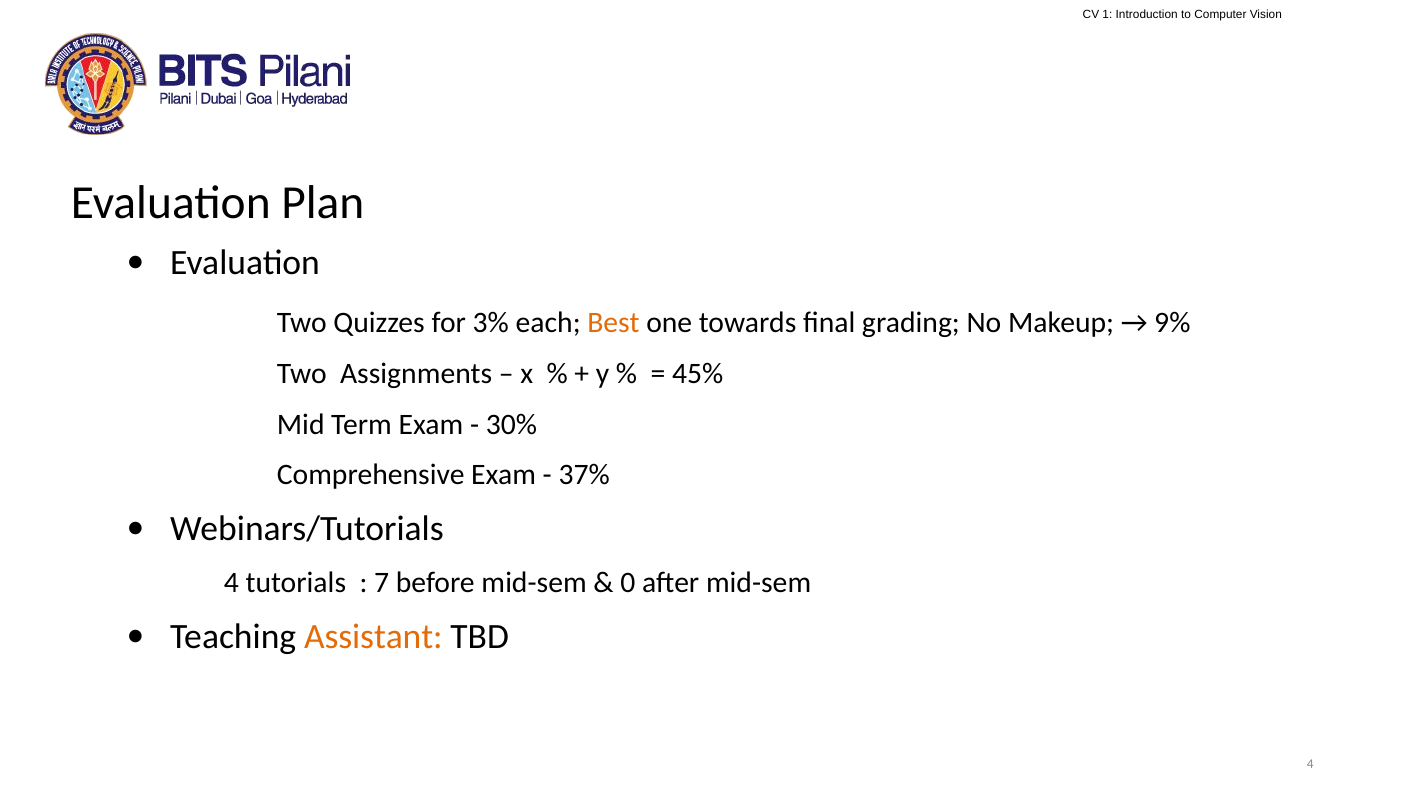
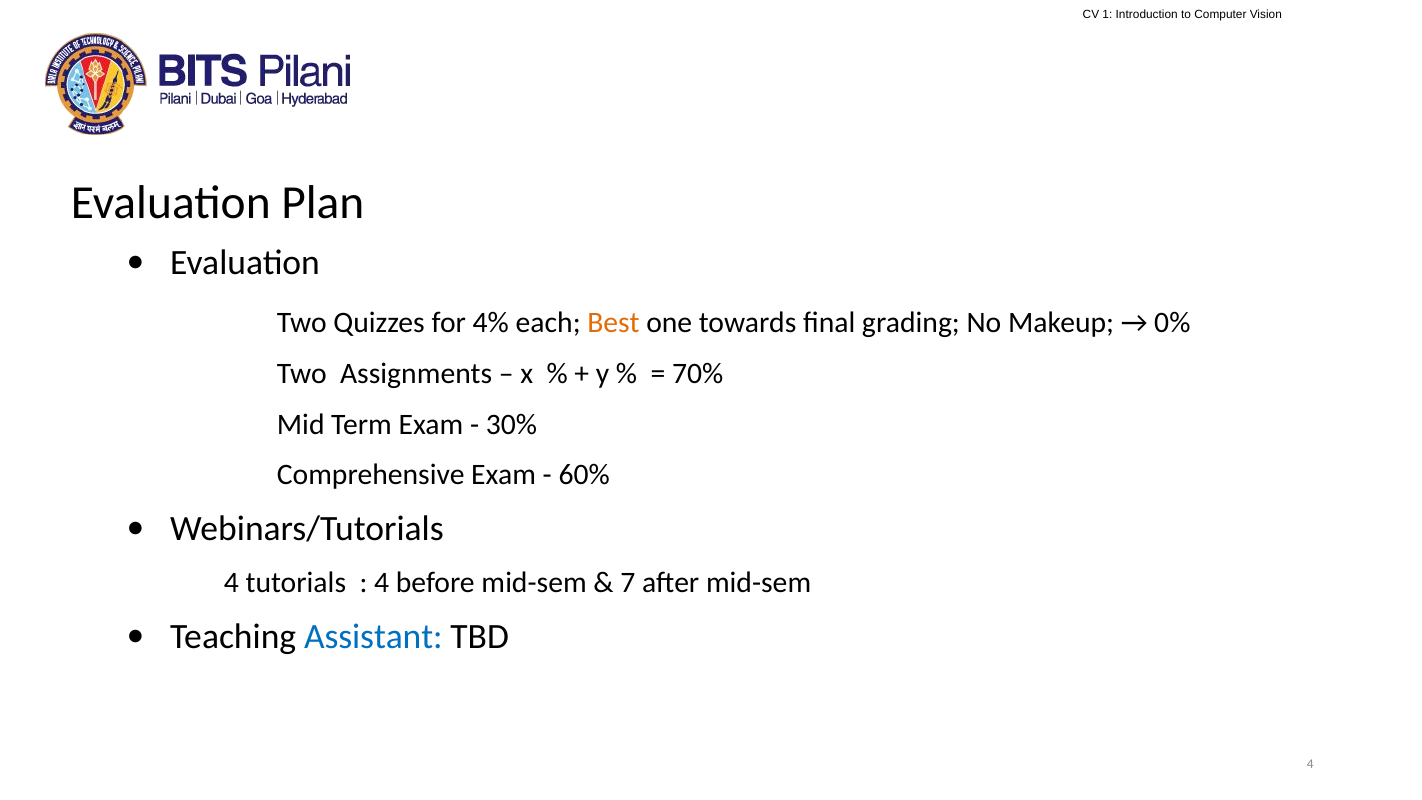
3%: 3% -> 4%
9%: 9% -> 0%
45%: 45% -> 70%
37%: 37% -> 60%
7 at (382, 583): 7 -> 4
0: 0 -> 7
Assistant colour: orange -> blue
